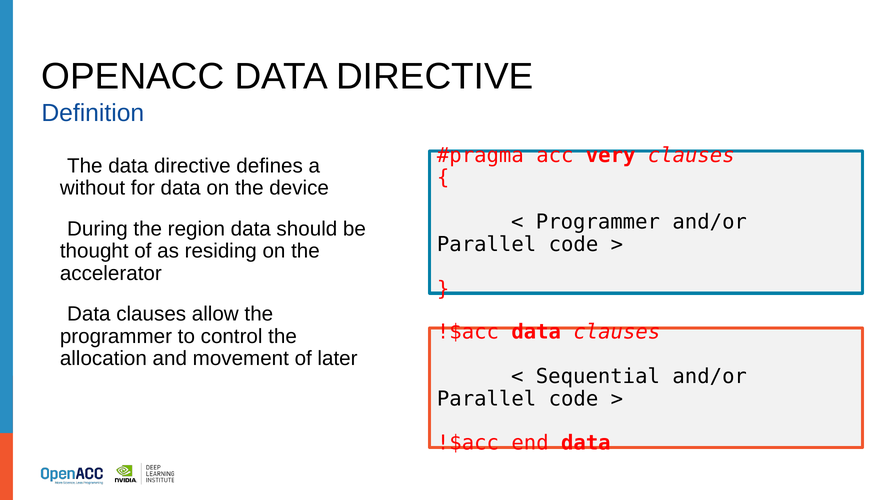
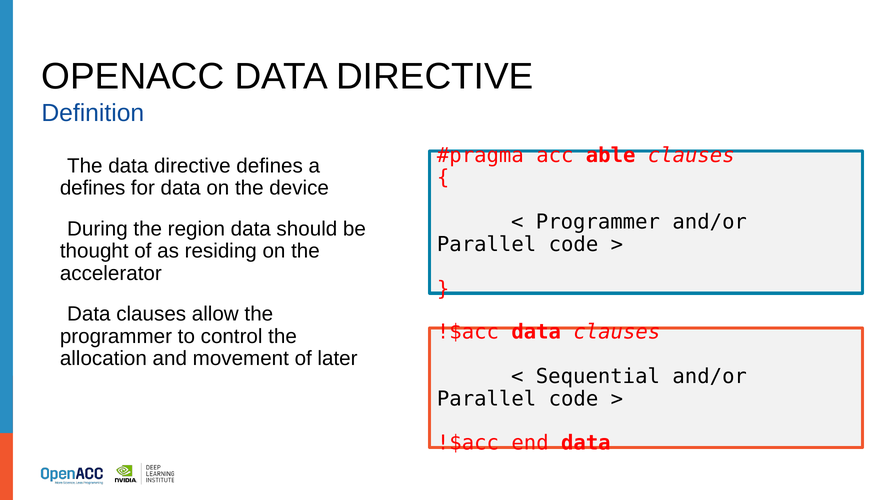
very: very -> able
without at (93, 188): without -> defines
